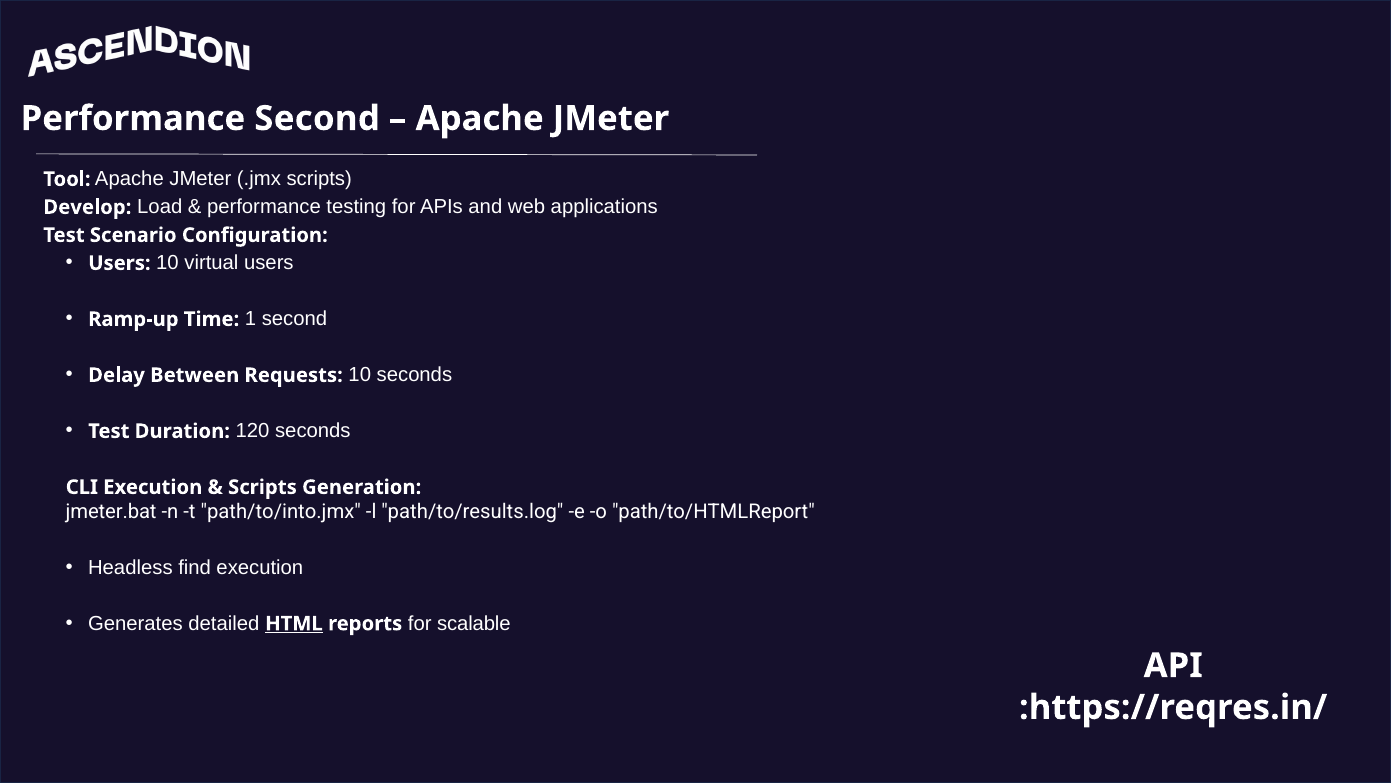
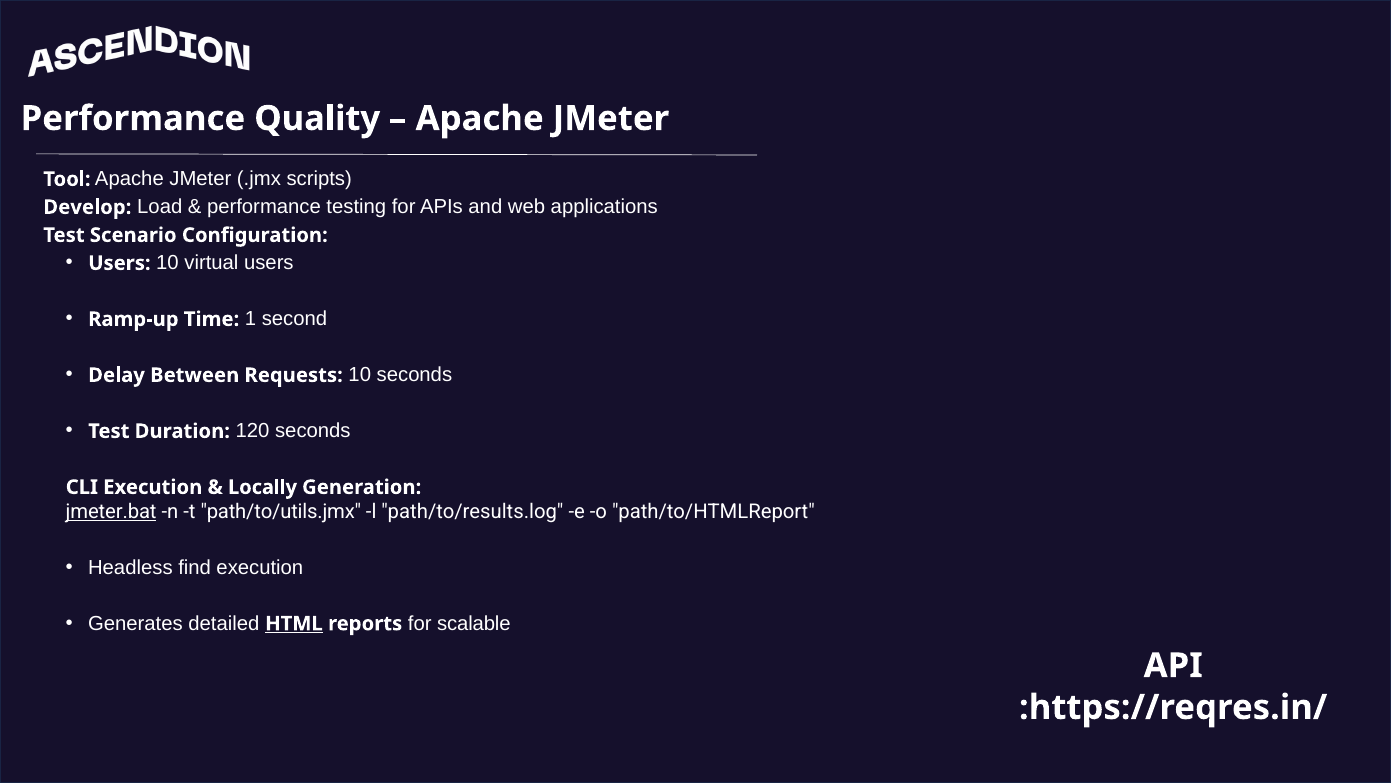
Performance Second: Second -> Quality
Scripts at (262, 487): Scripts -> Locally
jmeter.bat underline: none -> present
path/to/into.jmx: path/to/into.jmx -> path/to/utils.jmx
